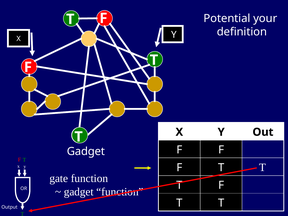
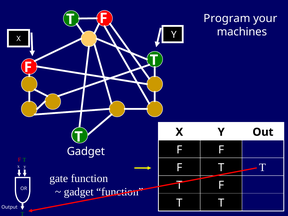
Potential: Potential -> Program
definition: definition -> machines
